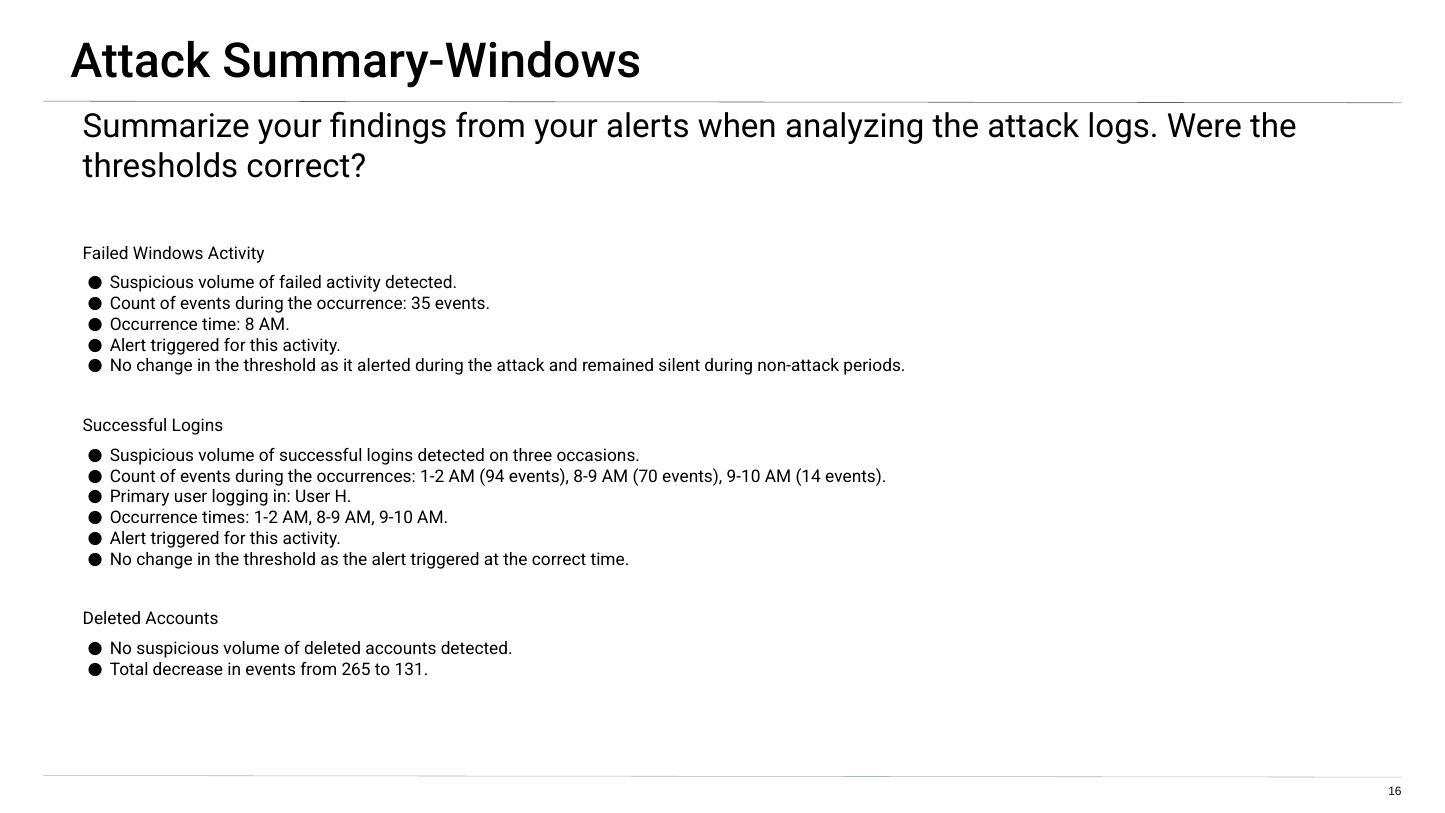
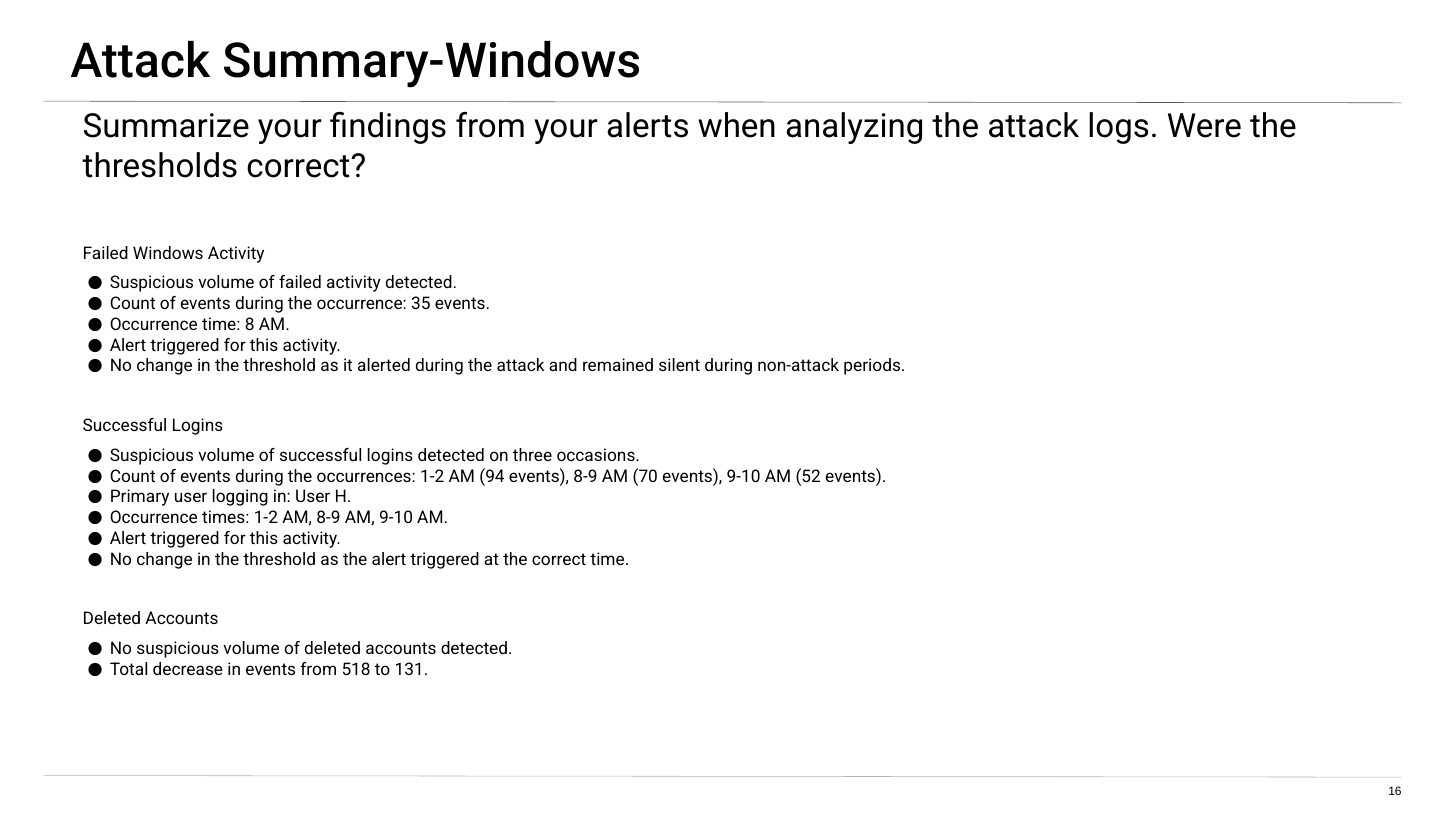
14: 14 -> 52
265: 265 -> 518
